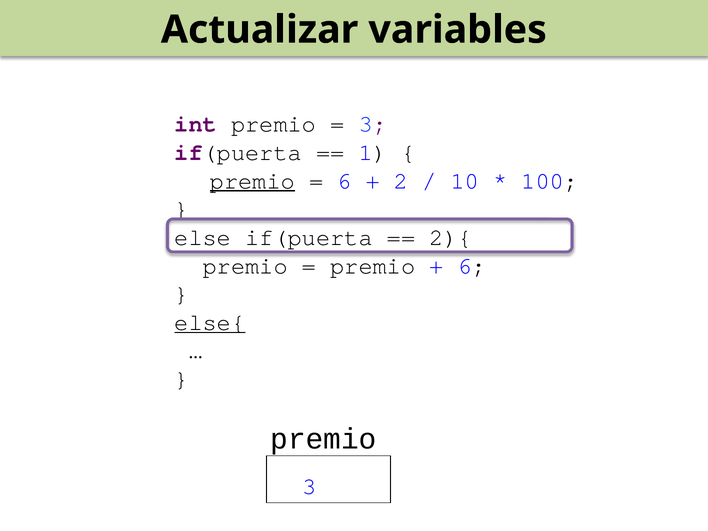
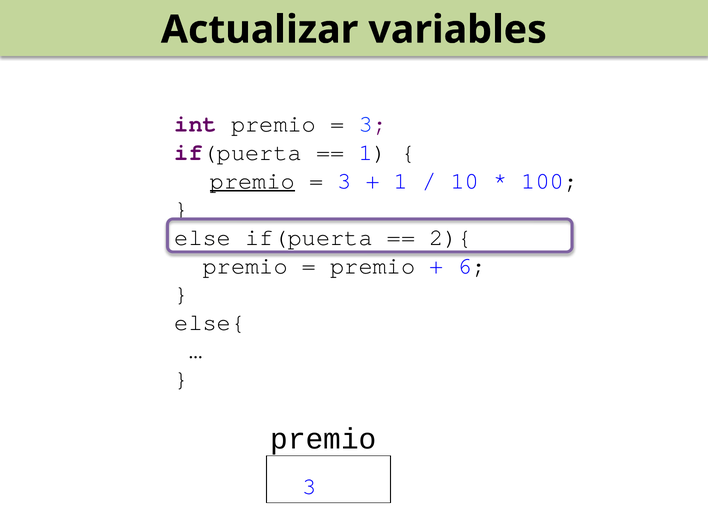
6 at (344, 181): 6 -> 3
2 at (401, 181): 2 -> 1
else{ underline: present -> none
